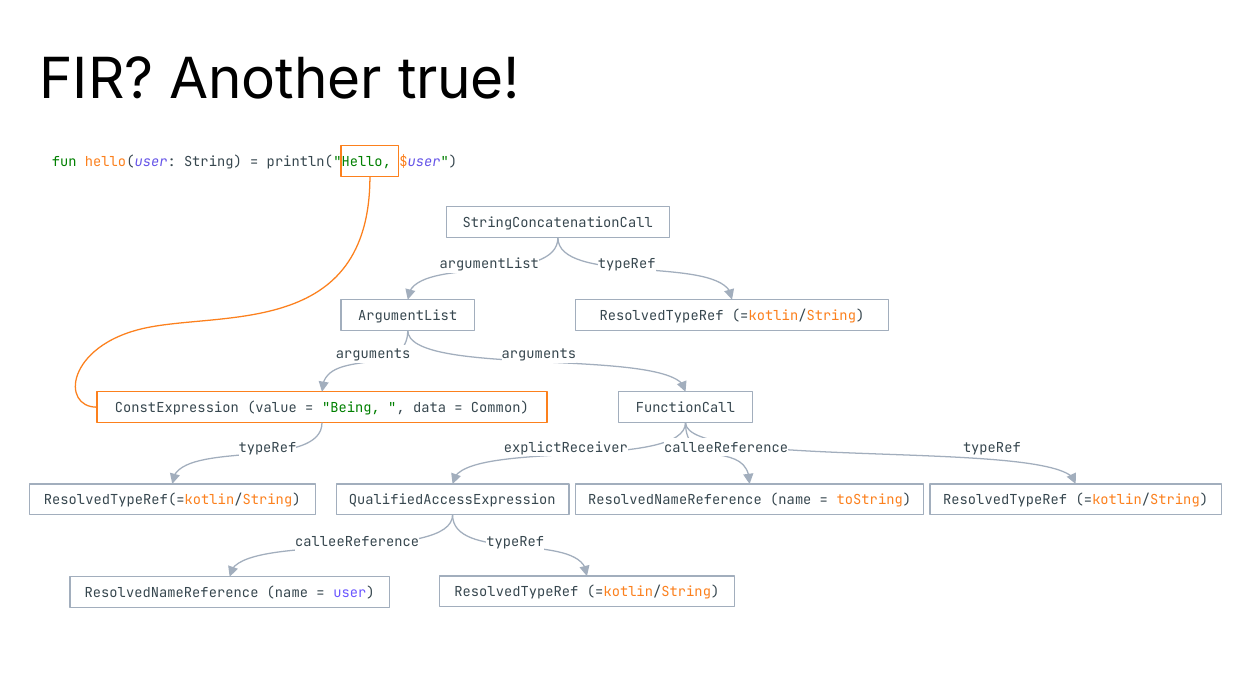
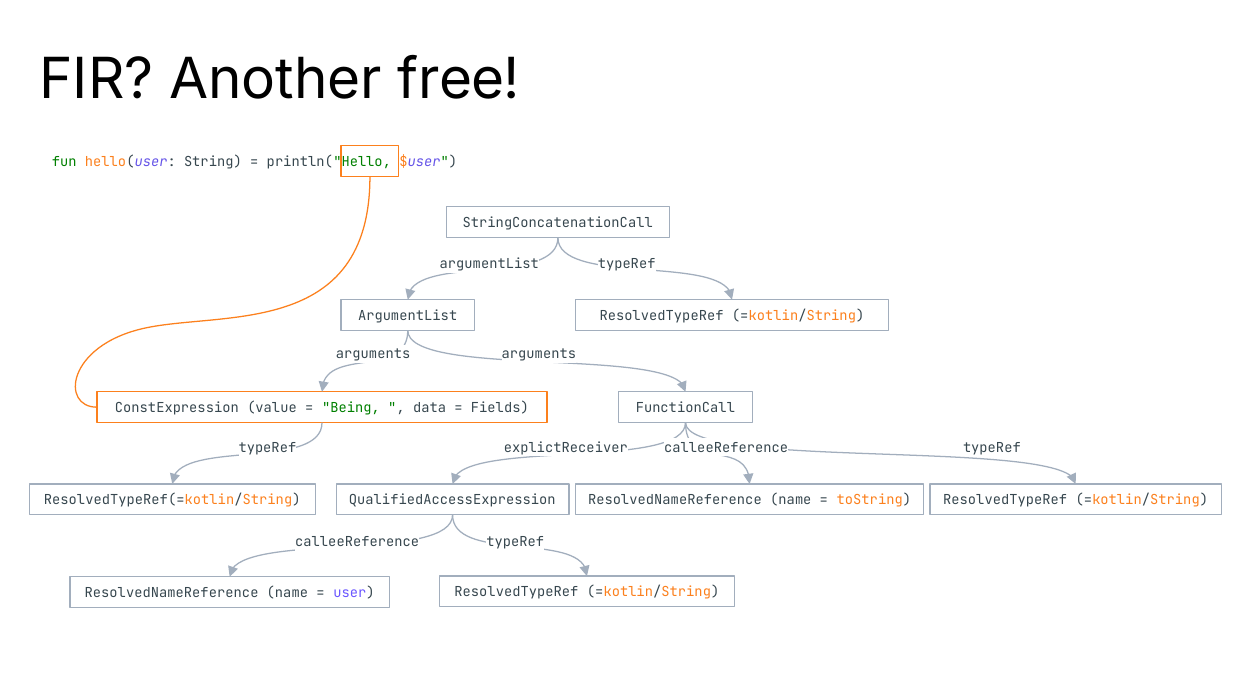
true: true -> free
Common: Common -> Fields
